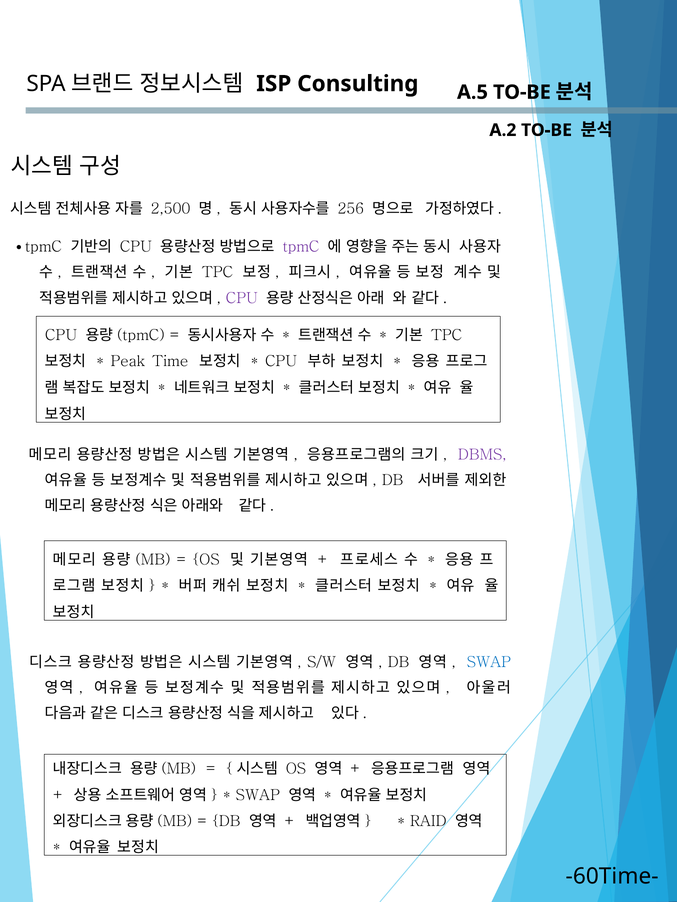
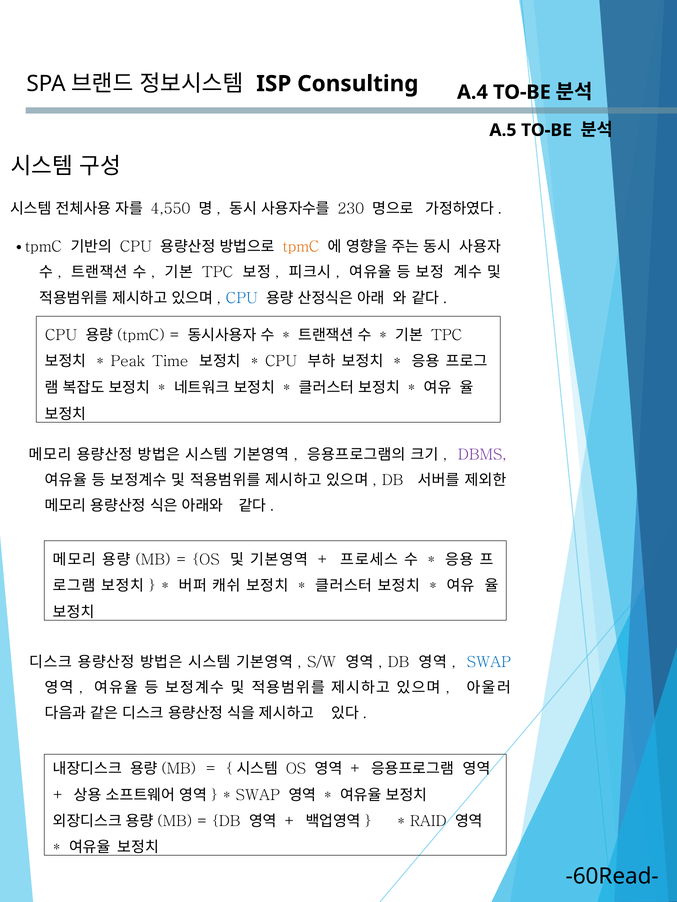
A.5: A.5 -> A.4
A.2: A.2 -> A.5
2,500: 2,500 -> 4,550
256: 256 -> 230
tpmC at (301, 247) colour: purple -> orange
CPU at (242, 298) colour: purple -> blue
-60Time-: -60Time- -> -60Read-
